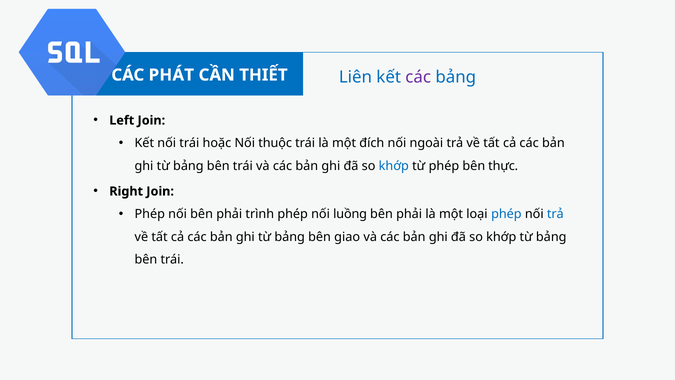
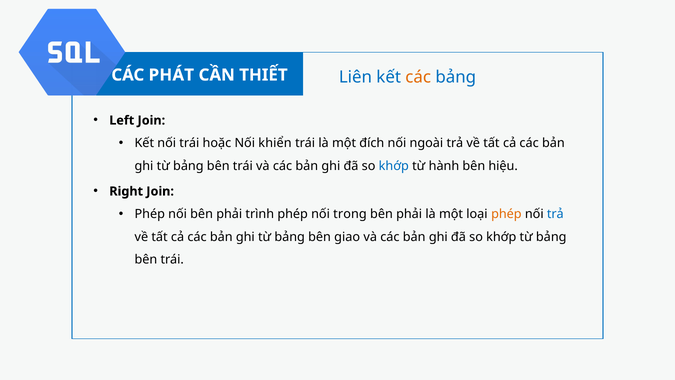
các at (418, 77) colour: purple -> orange
thuộc: thuộc -> khiển
từ phép: phép -> hành
thực: thực -> hiệu
luồng: luồng -> trong
phép at (506, 214) colour: blue -> orange
